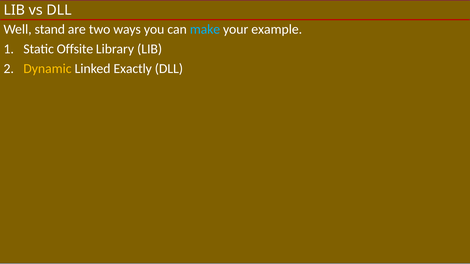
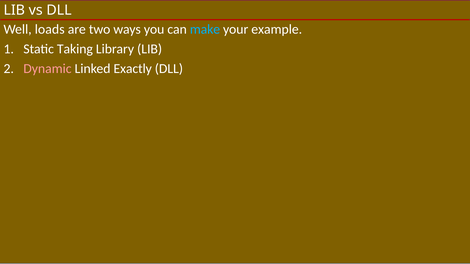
stand: stand -> loads
Offsite: Offsite -> Taking
Dynamic colour: yellow -> pink
